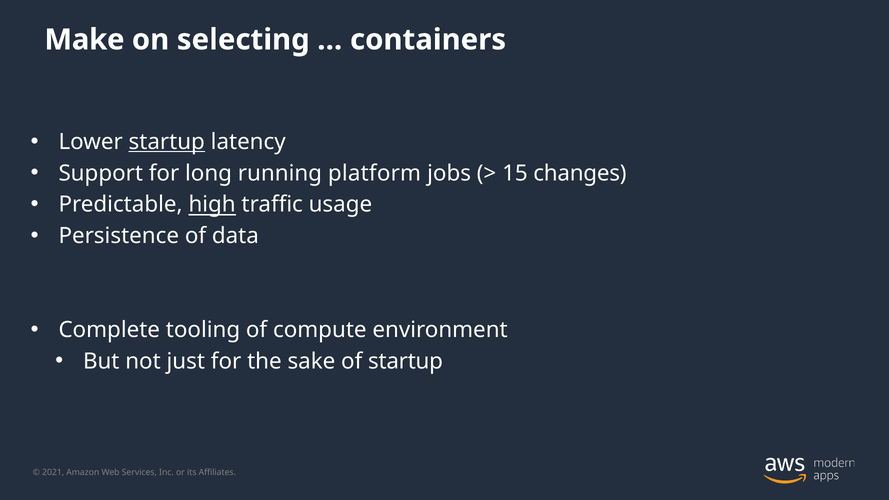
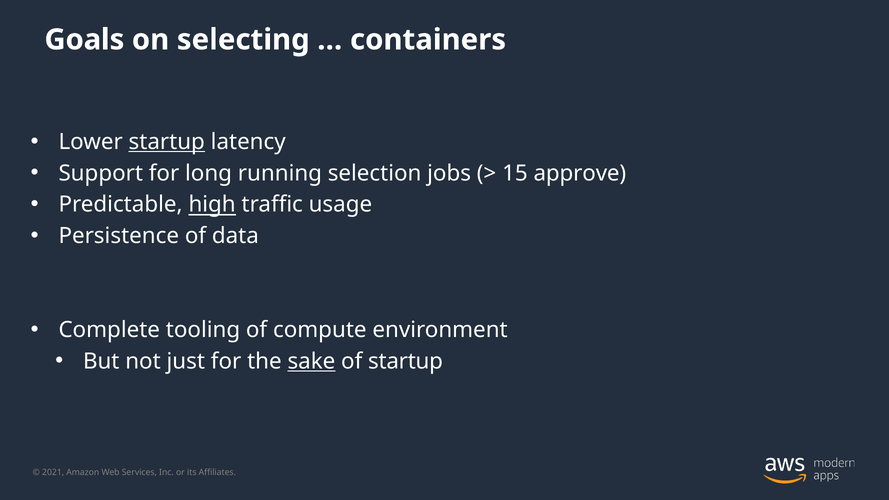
Make: Make -> Goals
platform: platform -> selection
changes: changes -> approve
sake underline: none -> present
